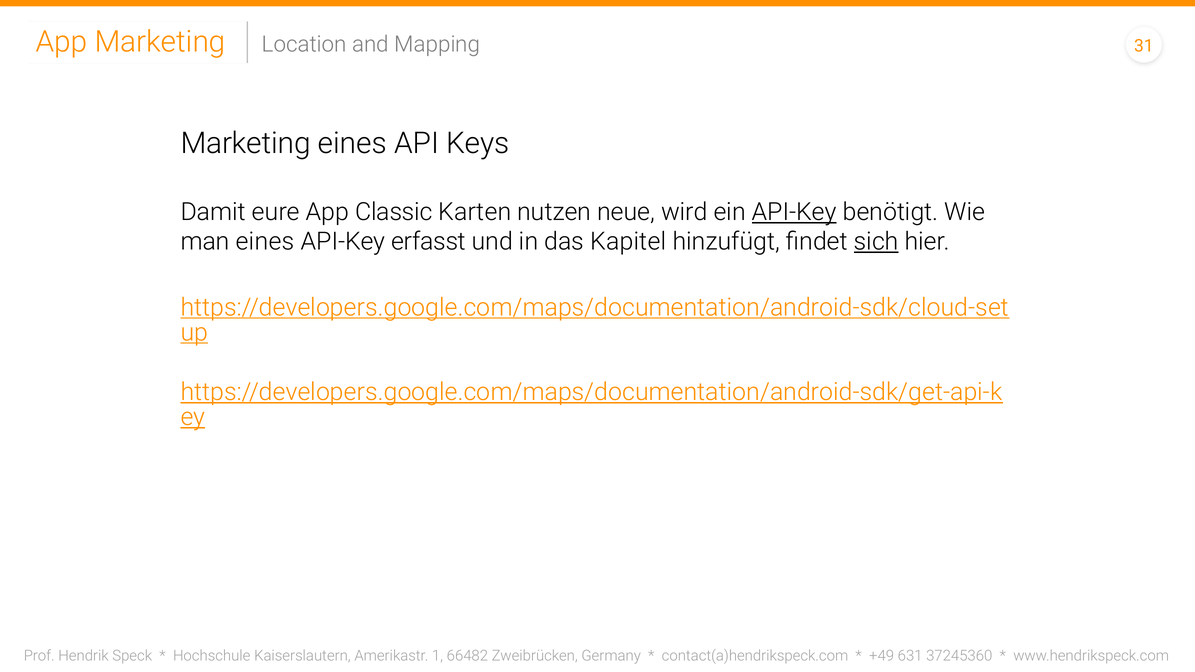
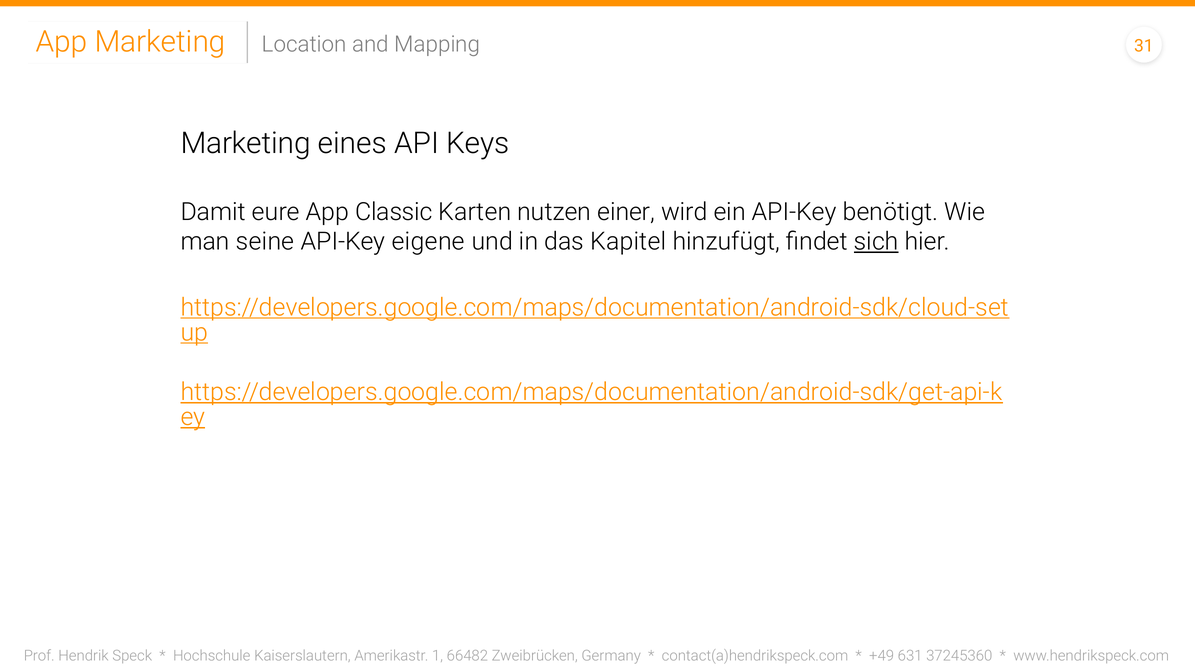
neue: neue -> einer
API-Key at (794, 212) underline: present -> none
man eines: eines -> seine
erfasst: erfasst -> eigene
